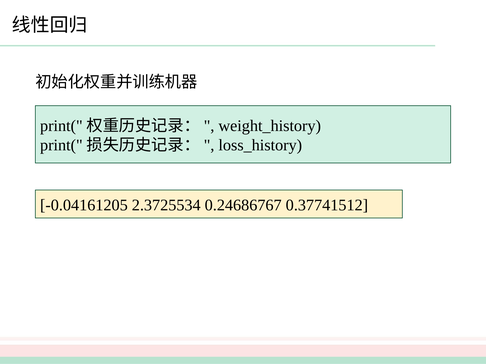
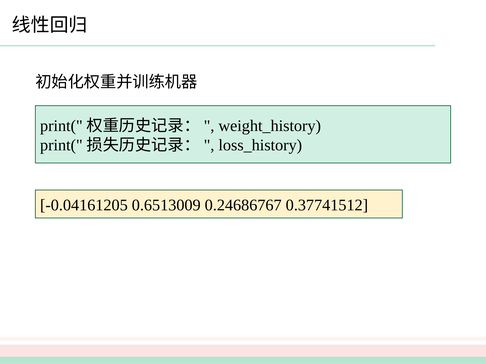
2.3725534: 2.3725534 -> 0.6513009
